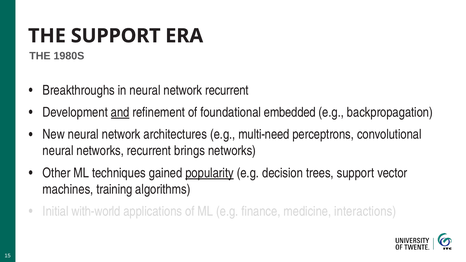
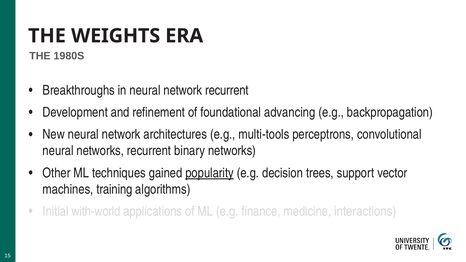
THE SUPPORT: SUPPORT -> WEIGHTS
and underline: present -> none
embedded: embedded -> advancing
multi-need: multi-need -> multi-tools
brings: brings -> binary
